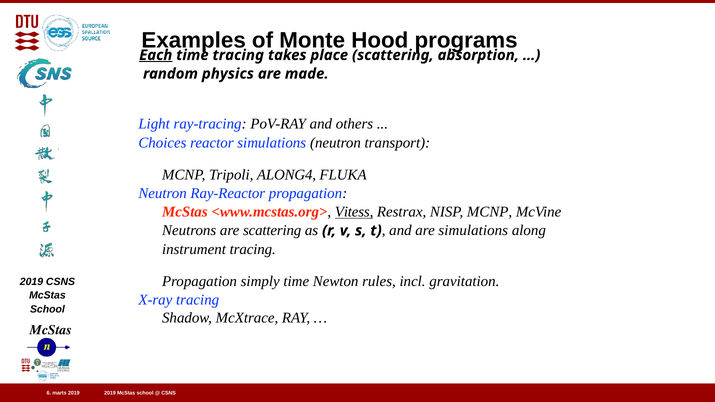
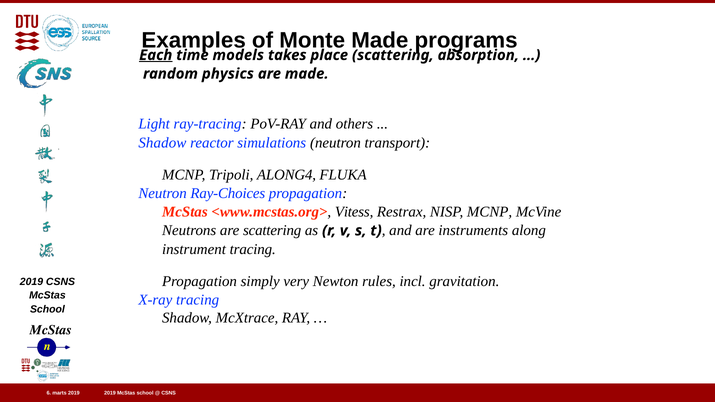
Monte Hood: Hood -> Made
time tracing: tracing -> models
Choices at (162, 143): Choices -> Shadow
Ray-Reactor: Ray-Reactor -> Ray-Choices
Vitess underline: present -> none
are simulations: simulations -> instruments
simply time: time -> very
